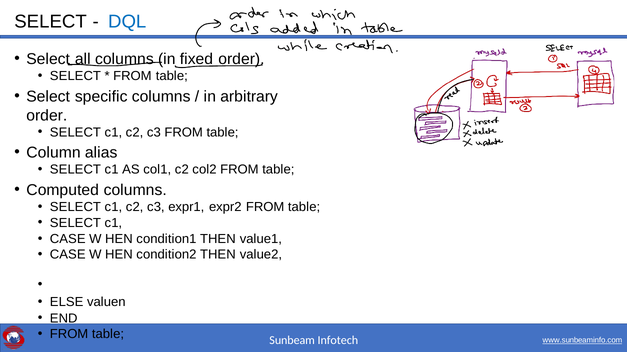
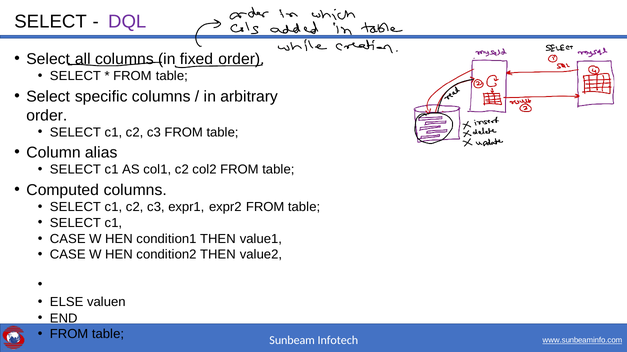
DQL colour: blue -> purple
